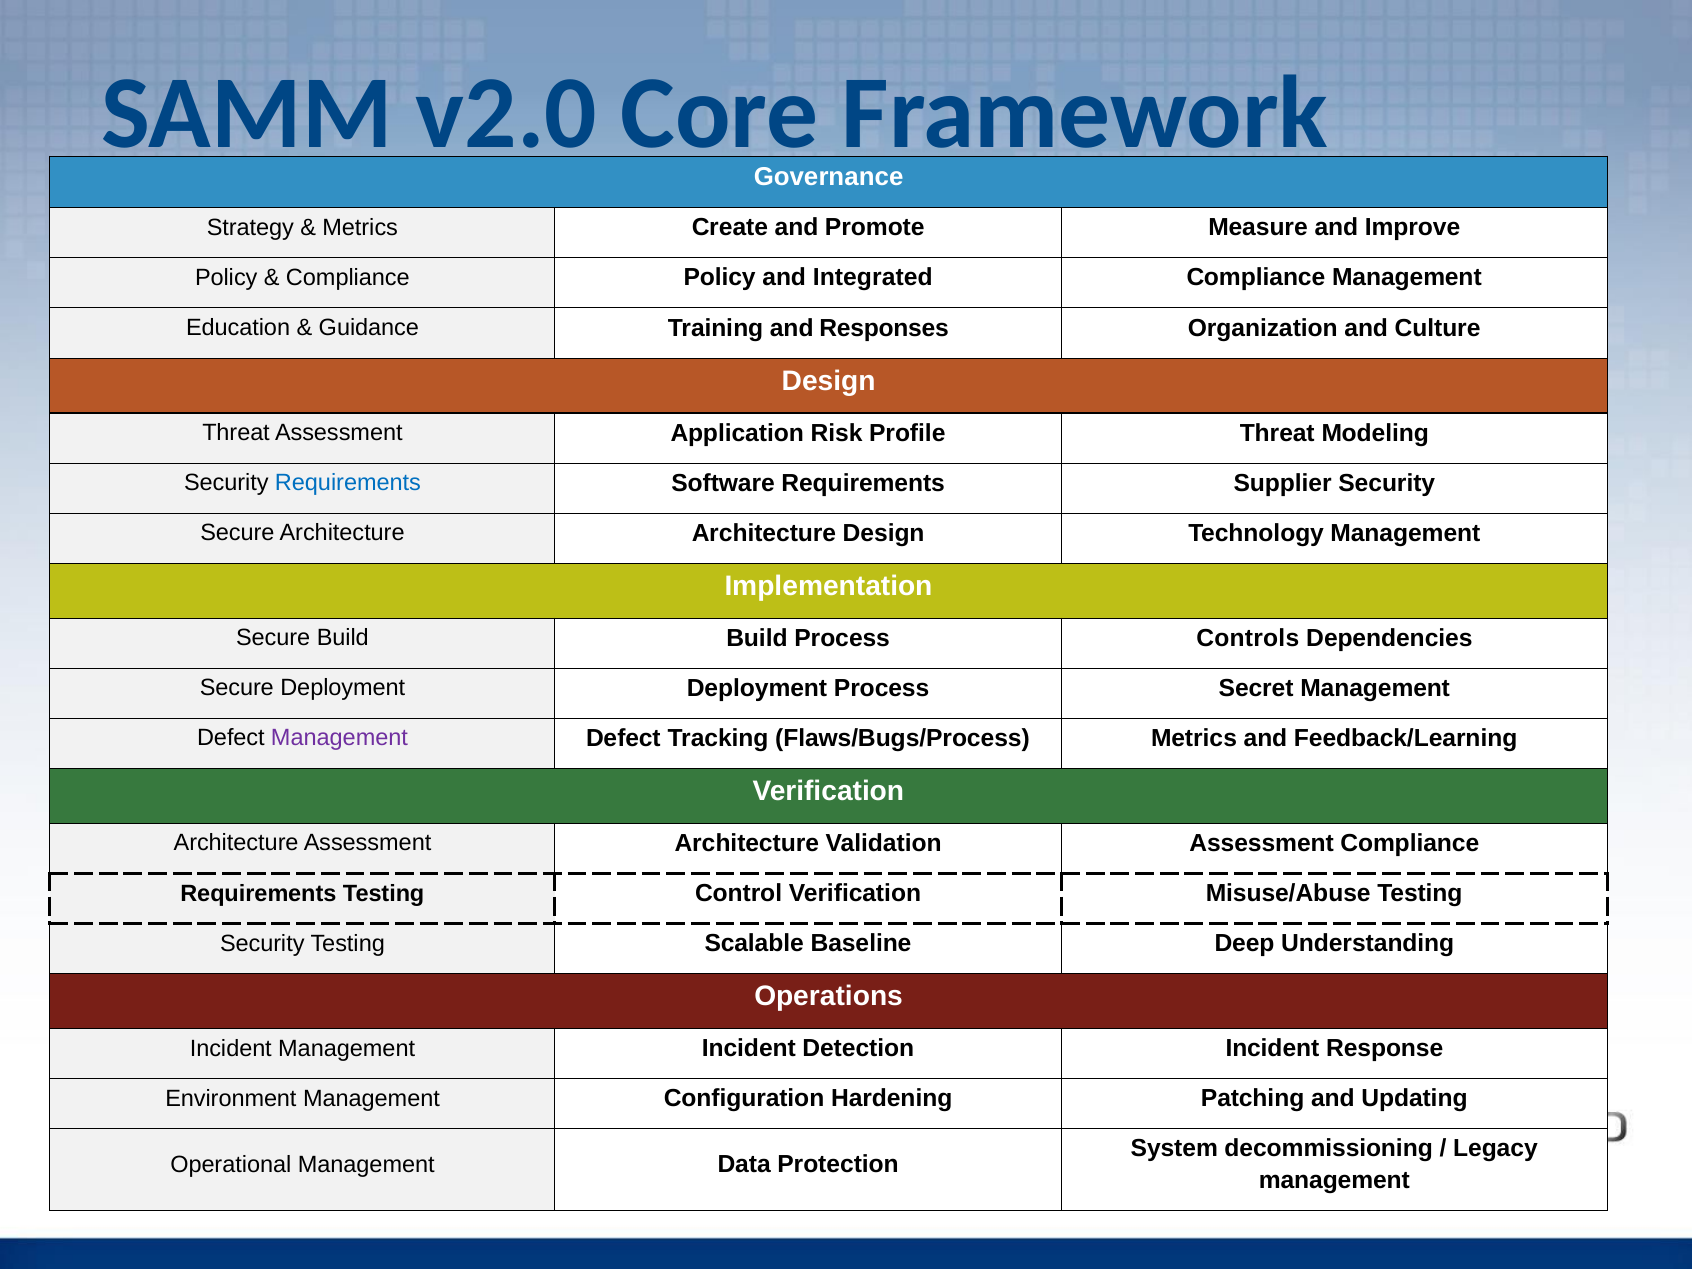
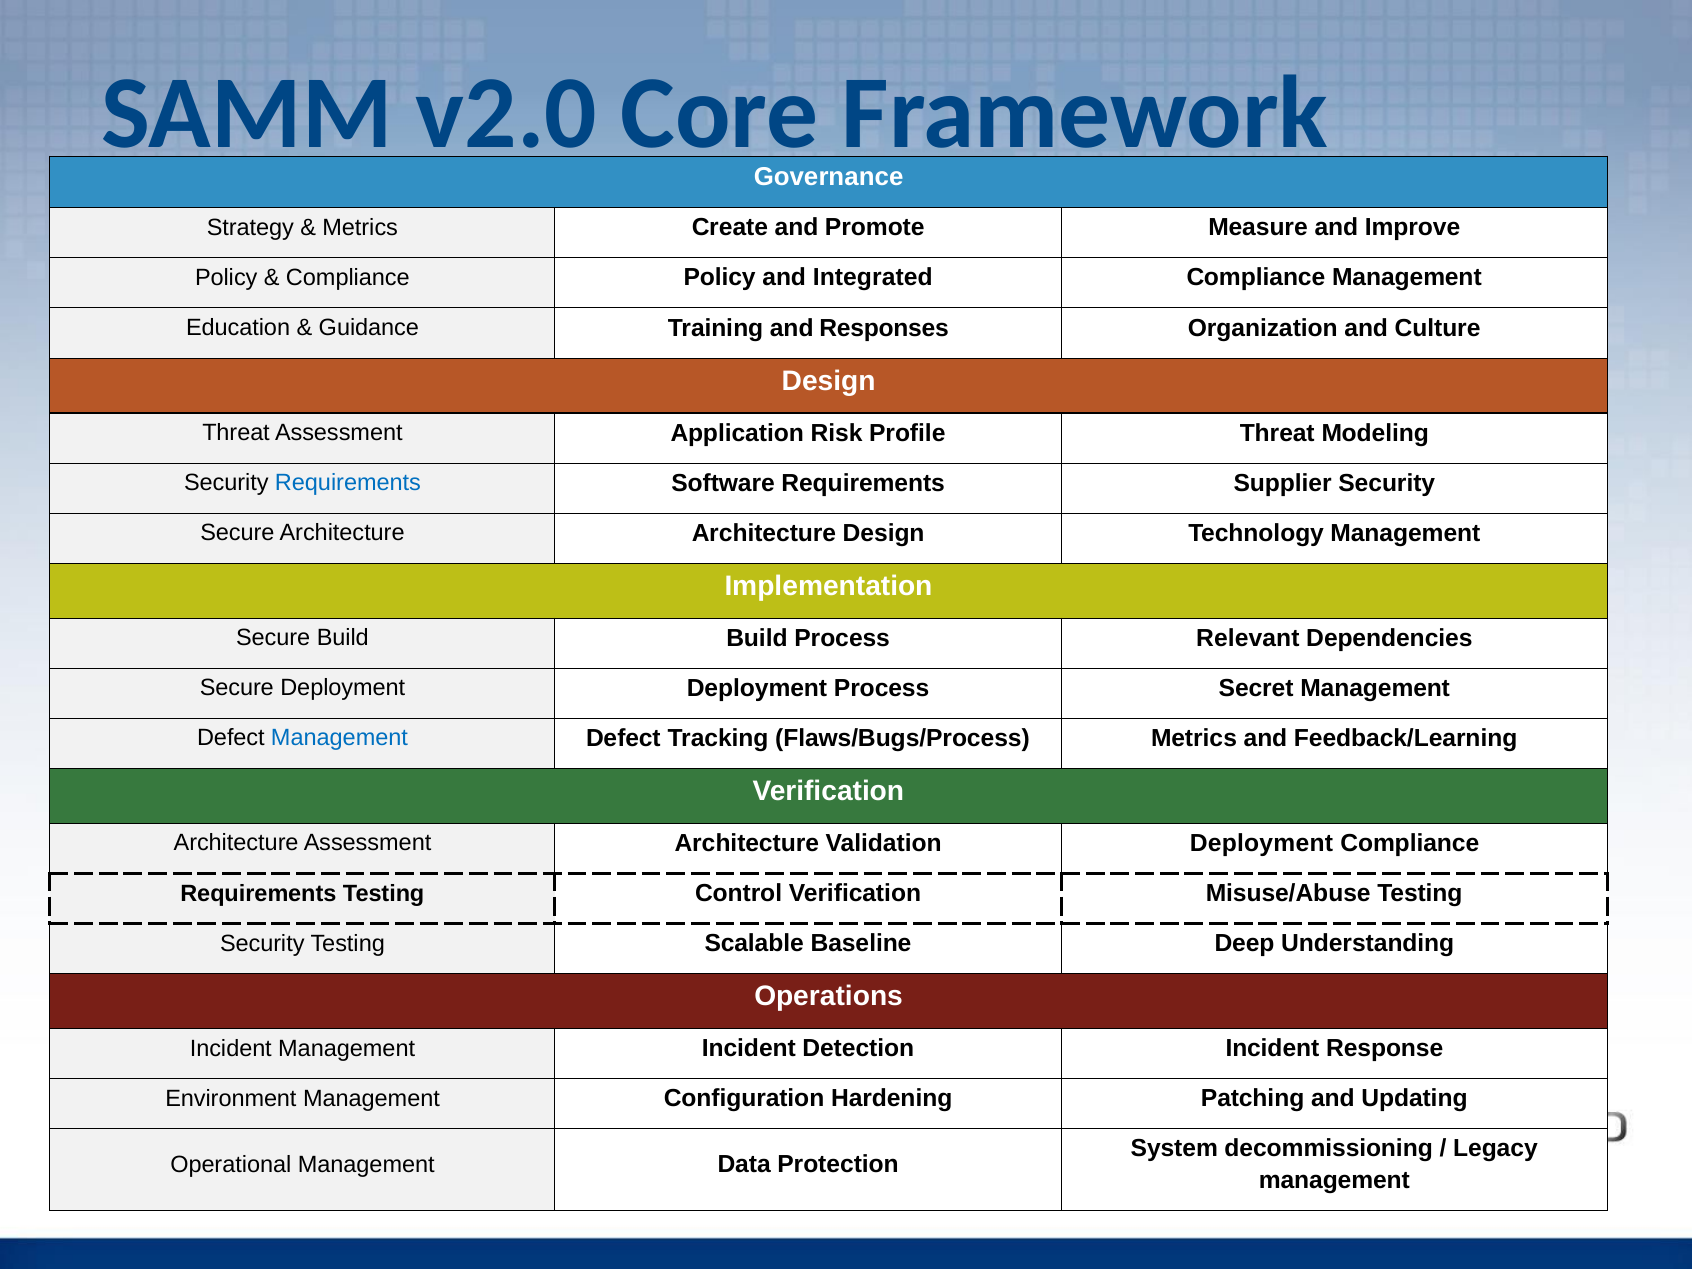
Controls: Controls -> Relevant
Management at (339, 738) colour: purple -> blue
Validation Assessment: Assessment -> Deployment
